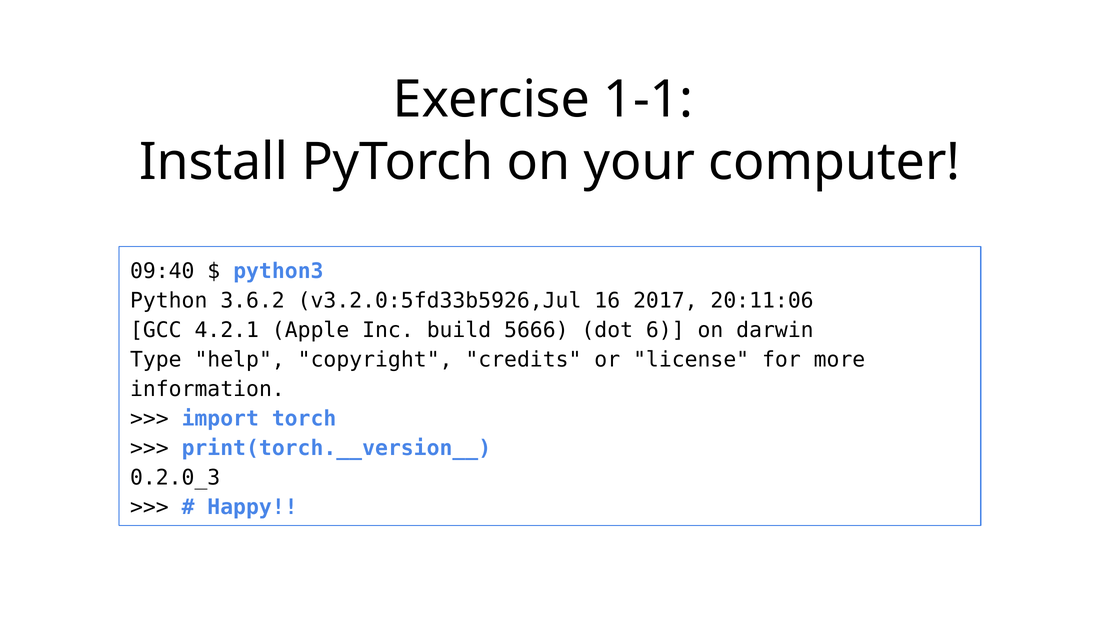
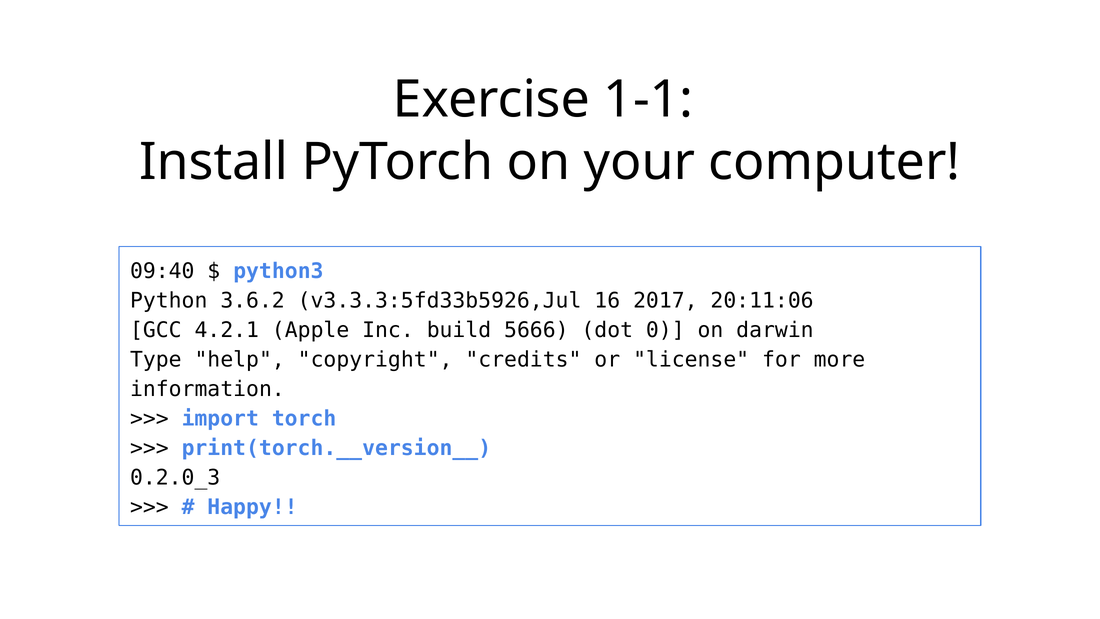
v3.2.0:5fd33b5926,Jul: v3.2.0:5fd33b5926,Jul -> v3.3.3:5fd33b5926,Jul
6: 6 -> 0
